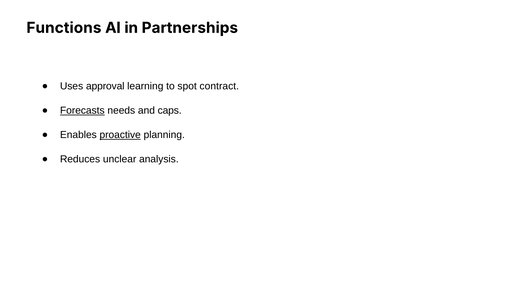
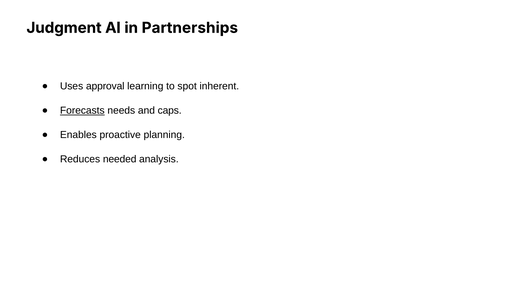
Functions: Functions -> Judgment
contract: contract -> inherent
proactive underline: present -> none
unclear: unclear -> needed
